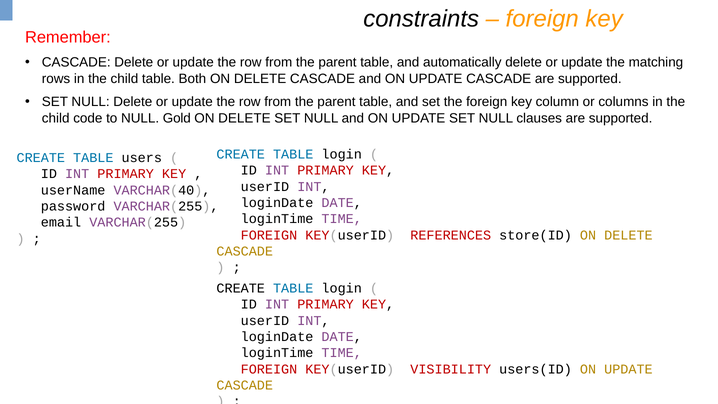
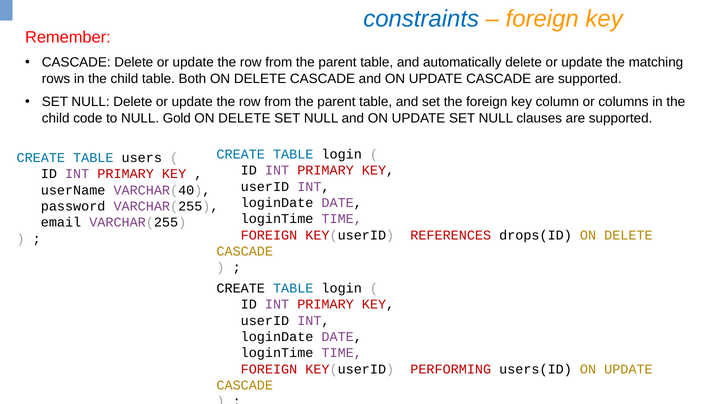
constraints colour: black -> blue
store(ID: store(ID -> drops(ID
VISIBILITY: VISIBILITY -> PERFORMING
